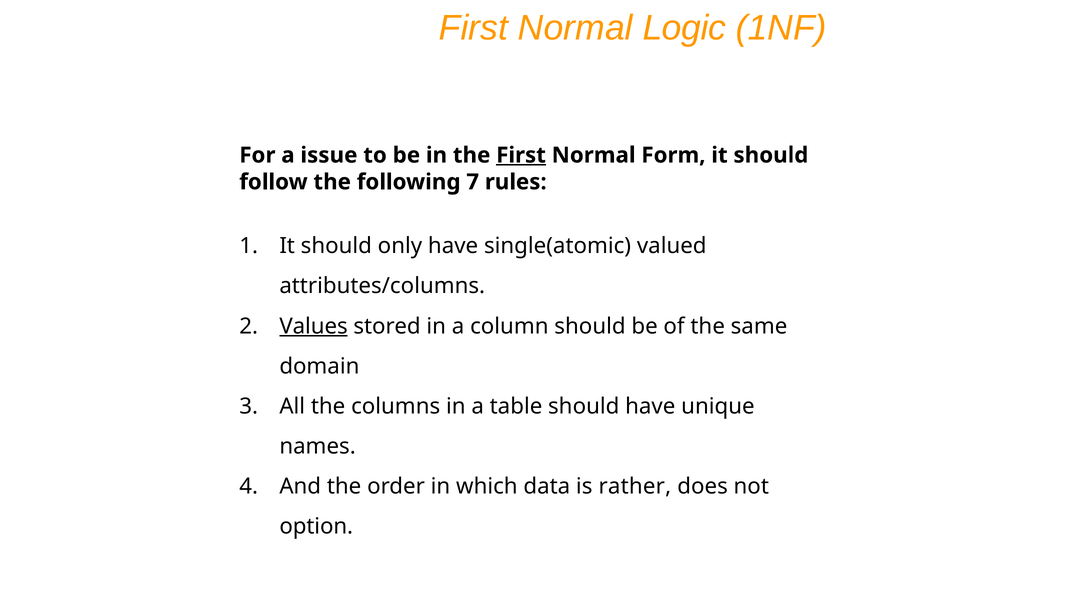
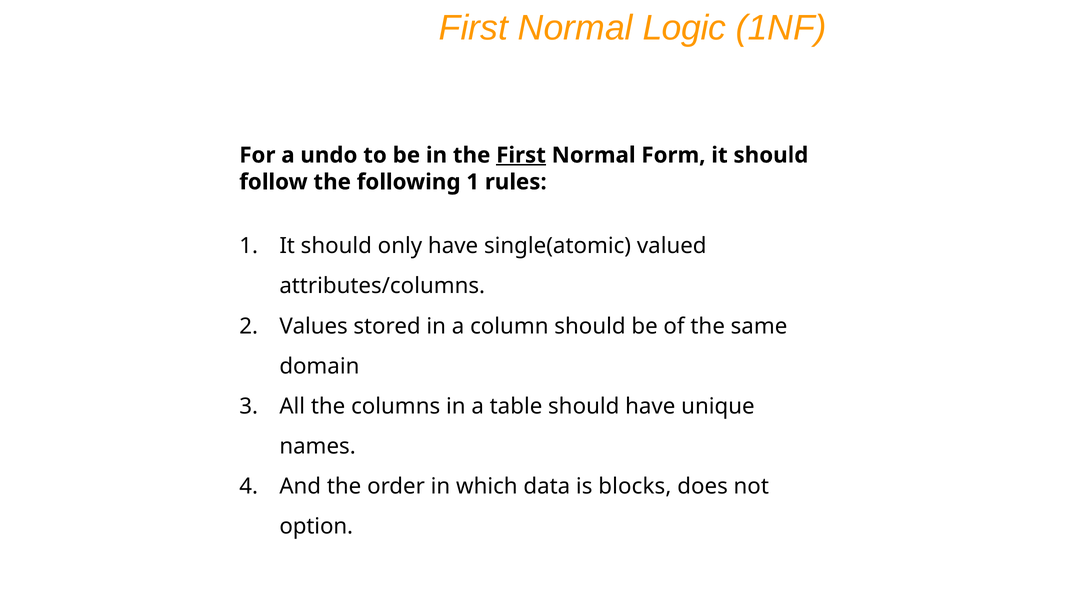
issue: issue -> undo
following 7: 7 -> 1
Values underline: present -> none
rather: rather -> blocks
